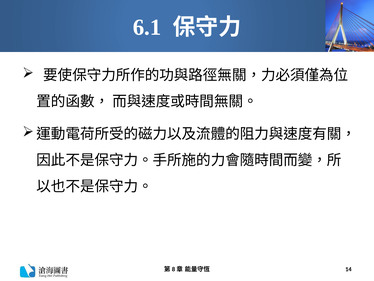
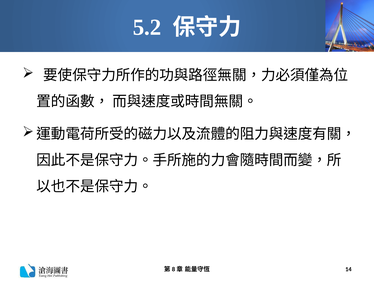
6.1: 6.1 -> 5.2
